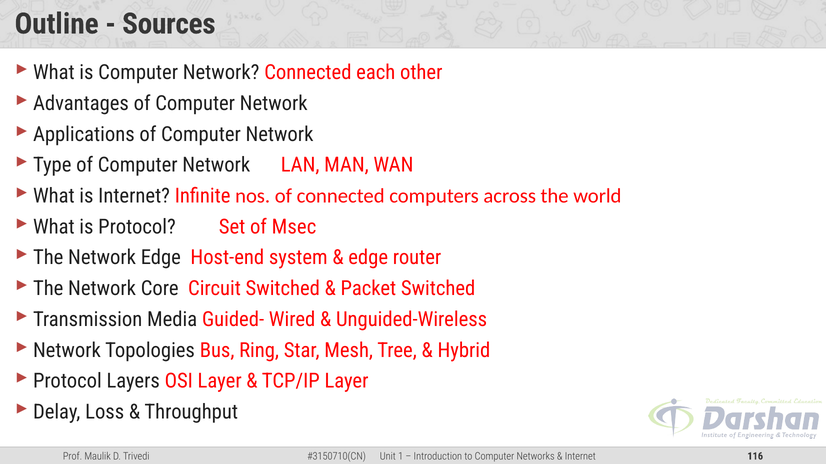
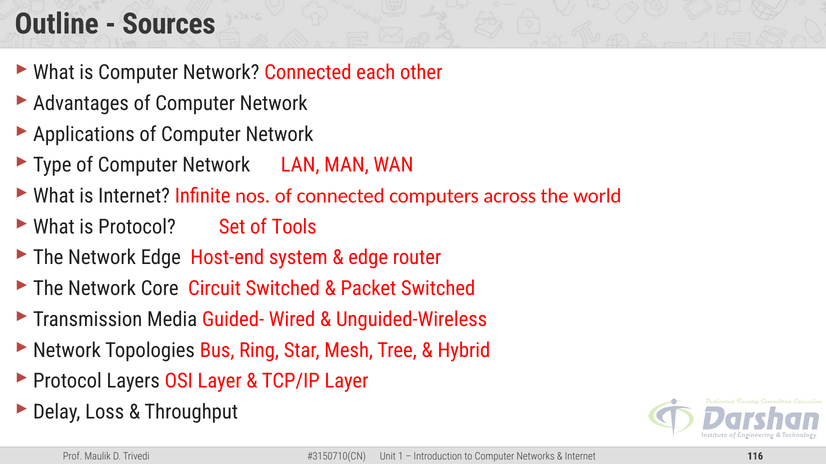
Msec: Msec -> Tools
